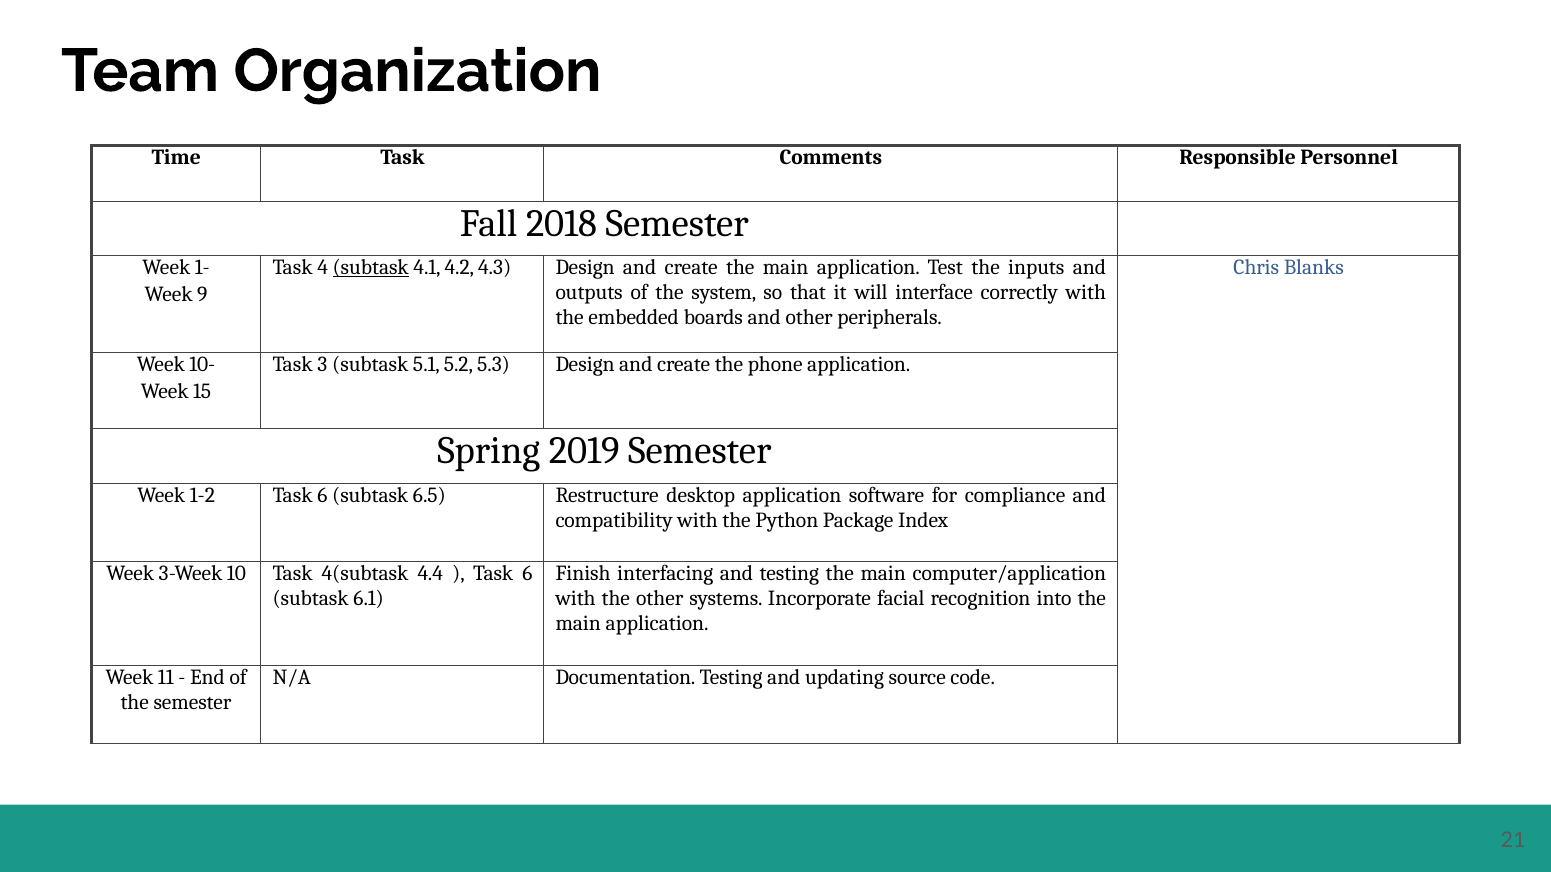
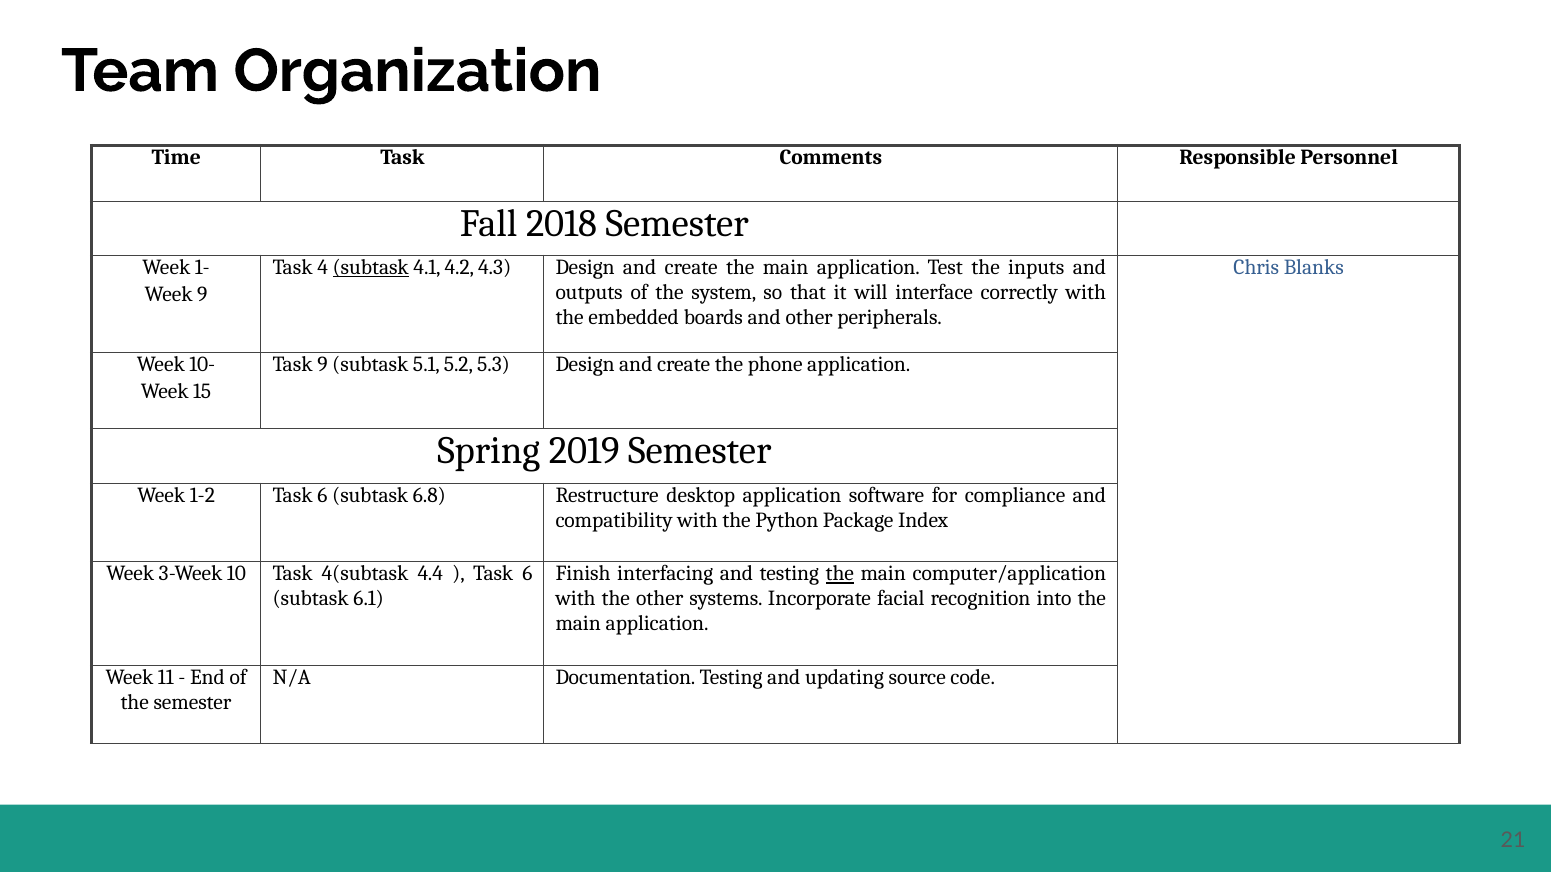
Task 3: 3 -> 9
6.5: 6.5 -> 6.8
the at (840, 574) underline: none -> present
